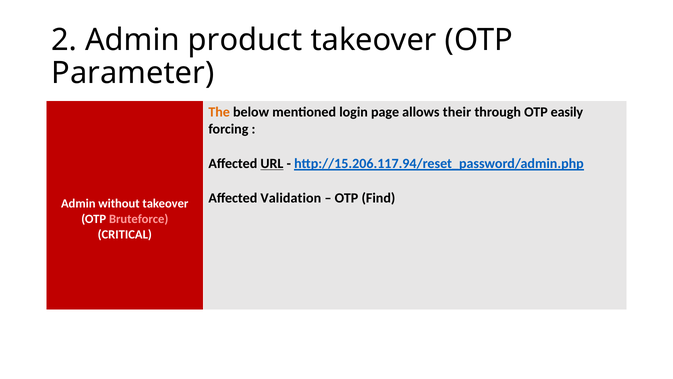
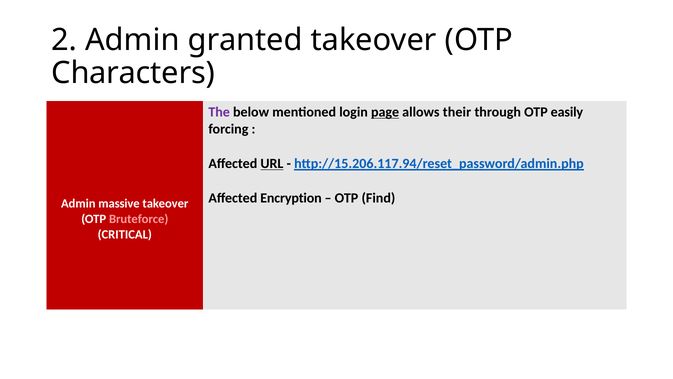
product: product -> granted
Parameter: Parameter -> Characters
The colour: orange -> purple
page underline: none -> present
Validation: Validation -> Encryption
without: without -> massive
